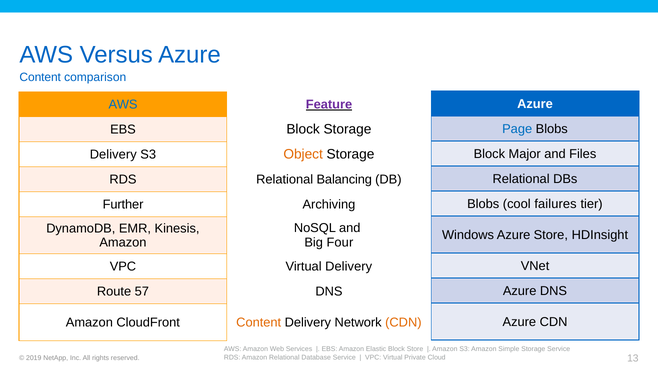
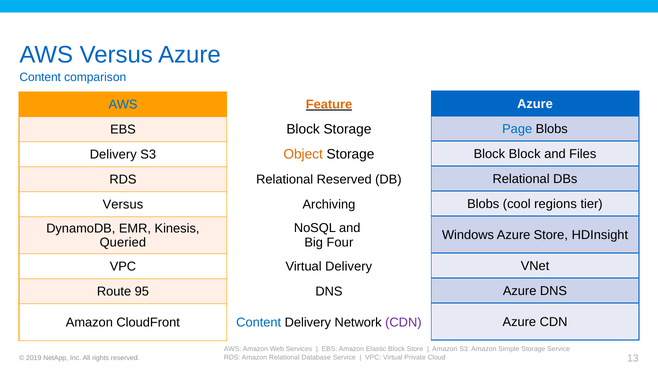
Feature colour: purple -> orange
Block Major: Major -> Block
Relational Balancing: Balancing -> Reserved
failures: failures -> regions
Further at (123, 204): Further -> Versus
Amazon at (123, 243): Amazon -> Queried
57: 57 -> 95
Content at (259, 322) colour: orange -> blue
CDN at (403, 322) colour: orange -> purple
